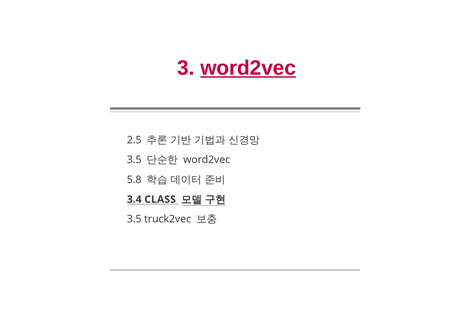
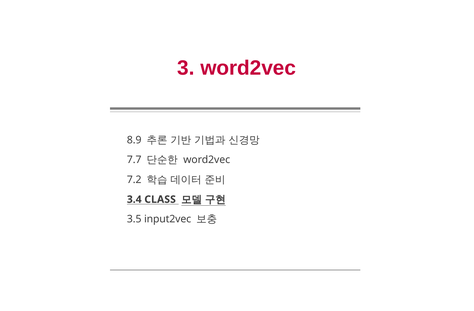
word2vec at (248, 68) underline: present -> none
2.5: 2.5 -> 8.9
3.5 at (134, 160): 3.5 -> 7.7
5.8: 5.8 -> 7.2
truck2vec: truck2vec -> input2vec
